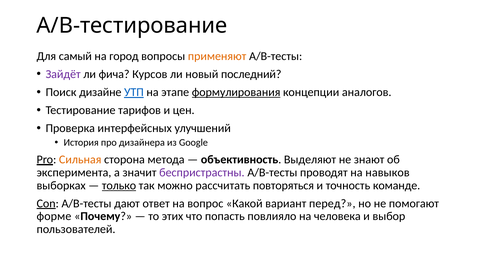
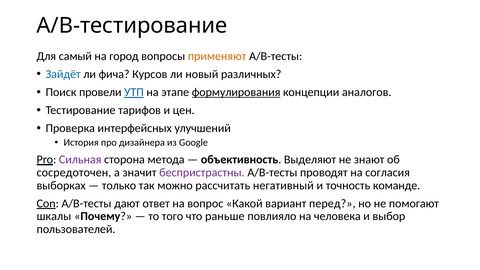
Зайдёт colour: purple -> blue
последний: последний -> различных
дизайне: дизайне -> провели
Сильная colour: orange -> purple
эксперимента: эксперимента -> сосредоточен
навыков: навыков -> согласия
только underline: present -> none
повторяться: повторяться -> негативный
форме: форме -> шкалы
этих: этих -> того
попасть: попасть -> раньше
